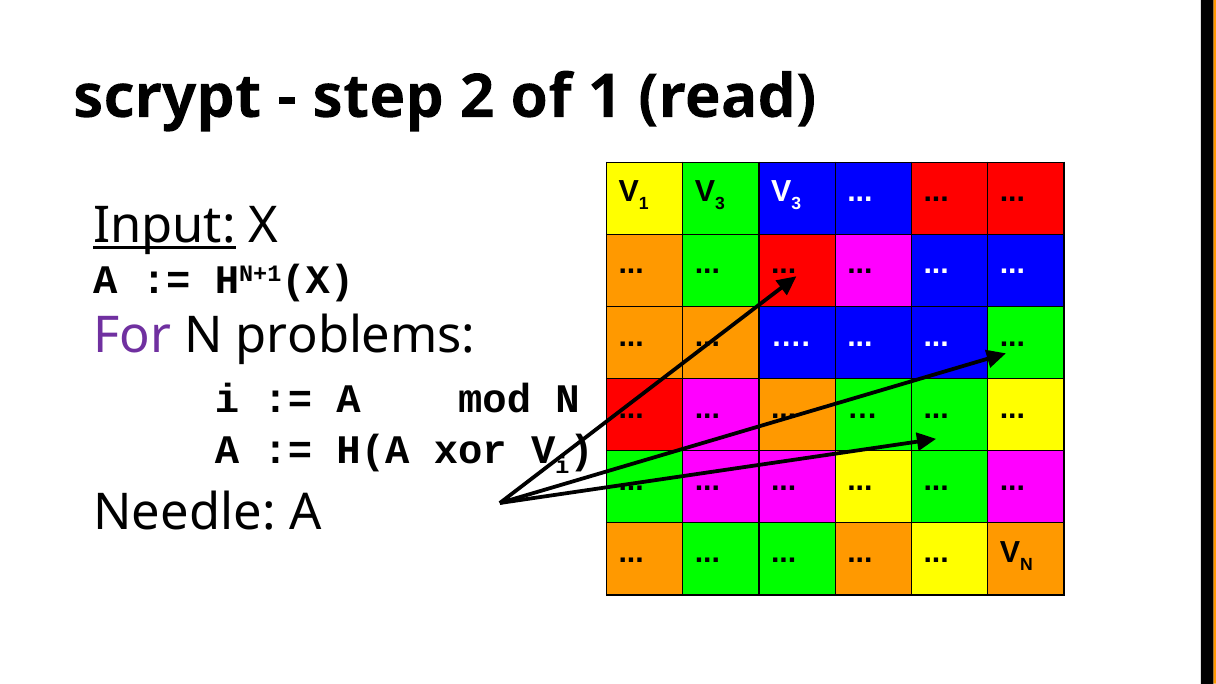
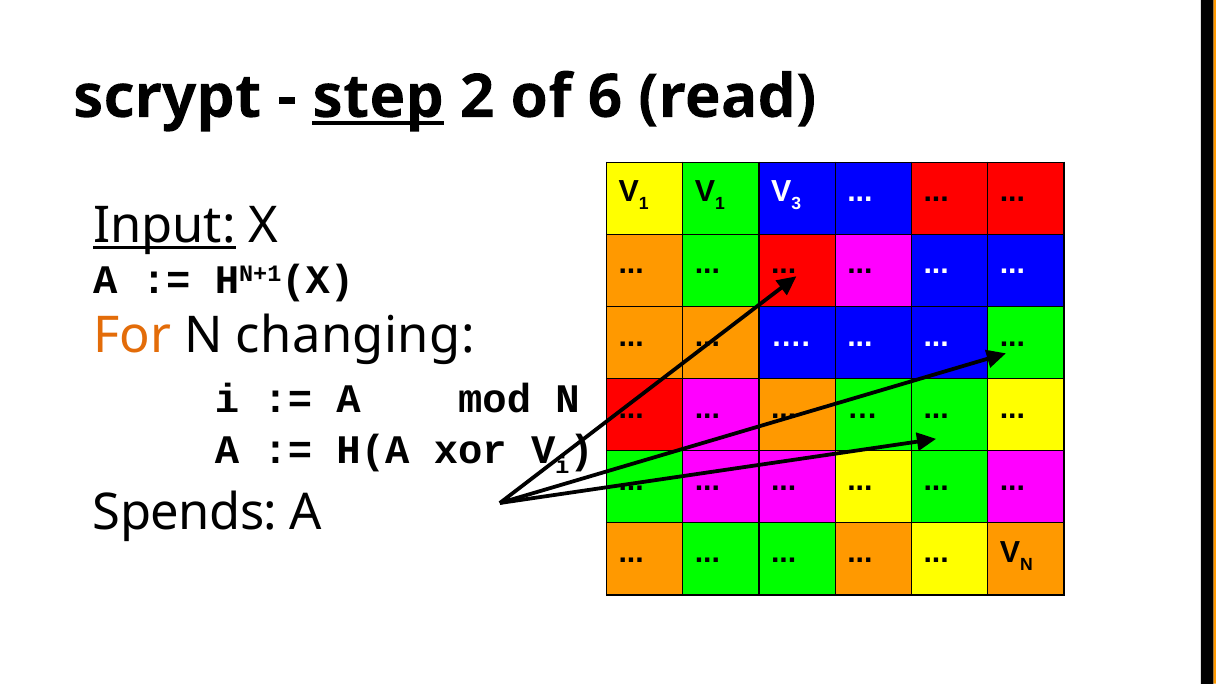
step underline: none -> present
of 1: 1 -> 6
3 at (720, 204): 3 -> 1
For colour: purple -> orange
problems: problems -> changing
Needle: Needle -> Spends
